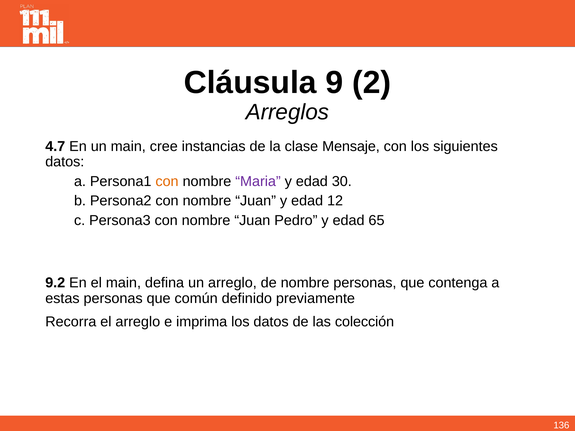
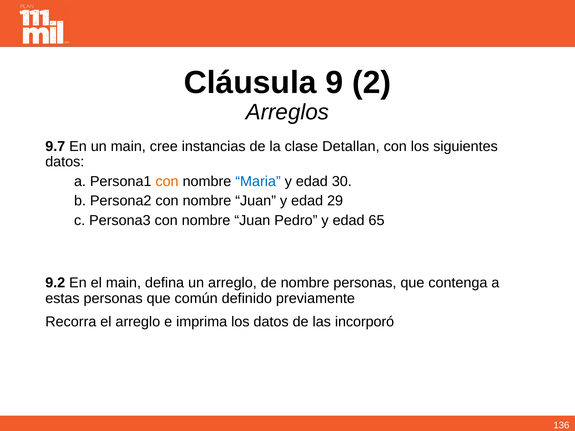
4.7: 4.7 -> 9.7
Mensaje: Mensaje -> Detallan
Maria colour: purple -> blue
12: 12 -> 29
colección: colección -> incorporó
